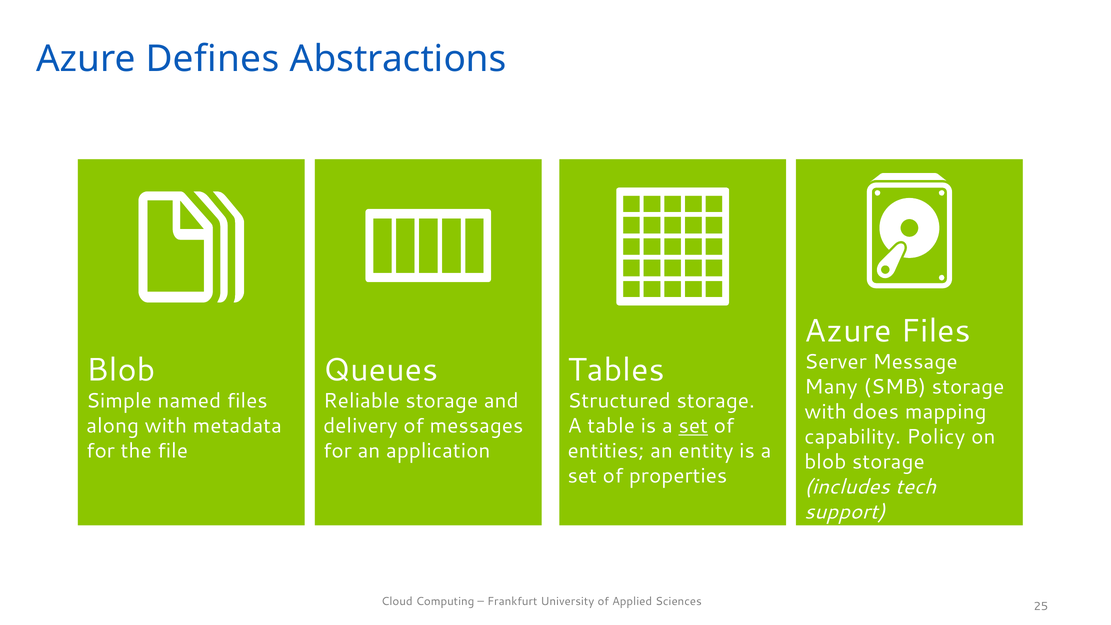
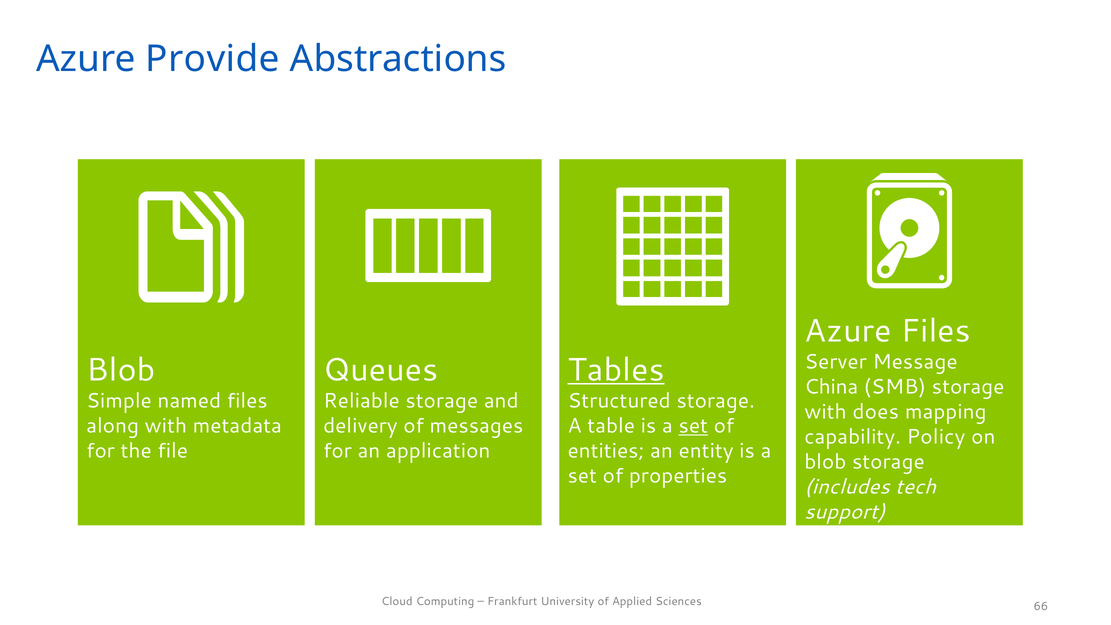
Defines: Defines -> Provide
Tables underline: none -> present
Many: Many -> China
25: 25 -> 66
